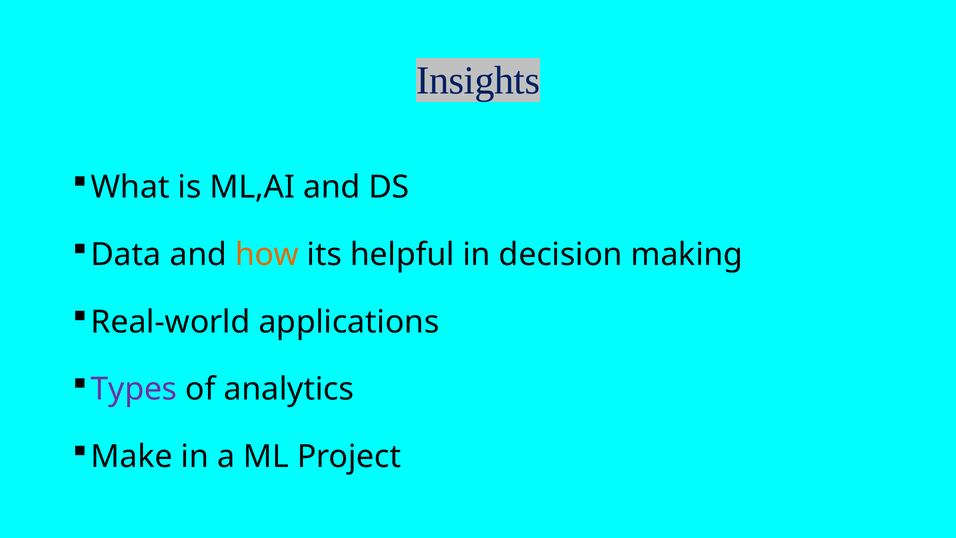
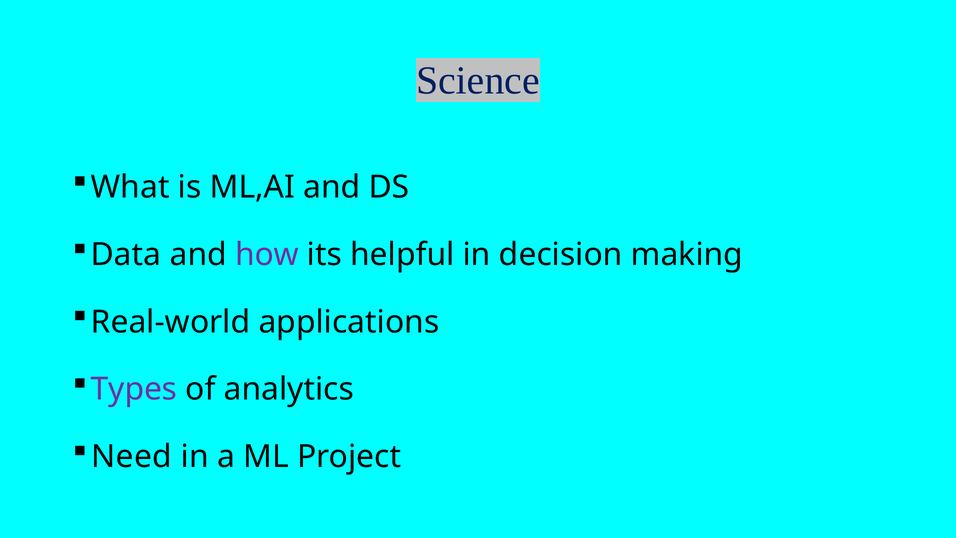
Insights: Insights -> Science
how colour: orange -> purple
Make: Make -> Need
